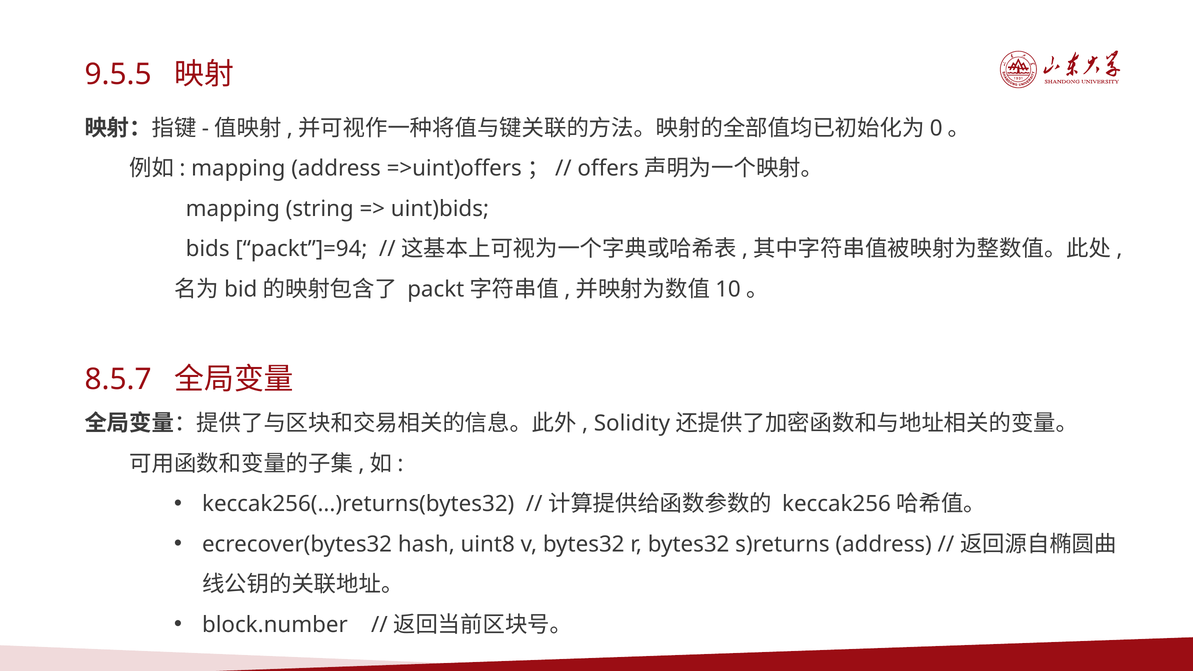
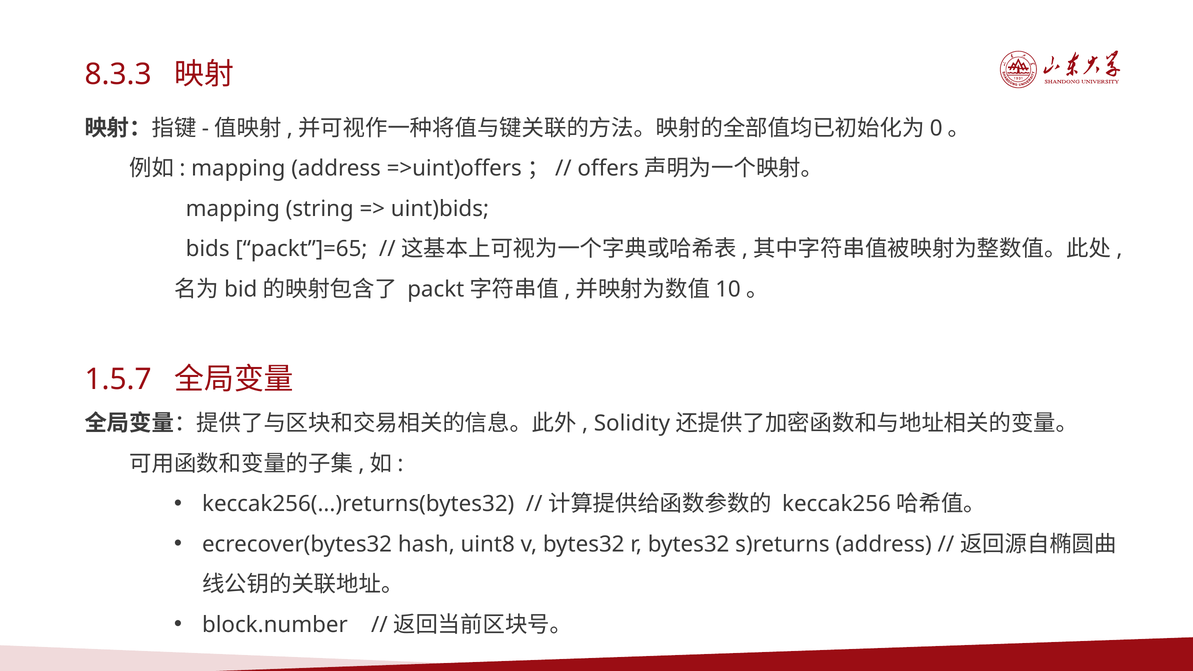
9.5.5: 9.5.5 -> 8.3.3
packt”]=94: packt”]=94 -> packt”]=65
8.5.7: 8.5.7 -> 1.5.7
